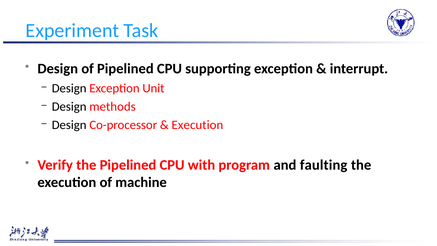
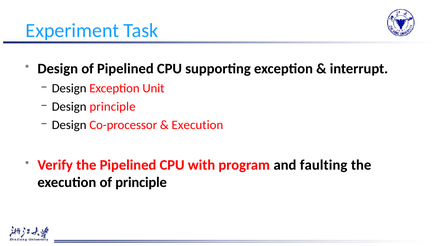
Design methods: methods -> principle
of machine: machine -> principle
